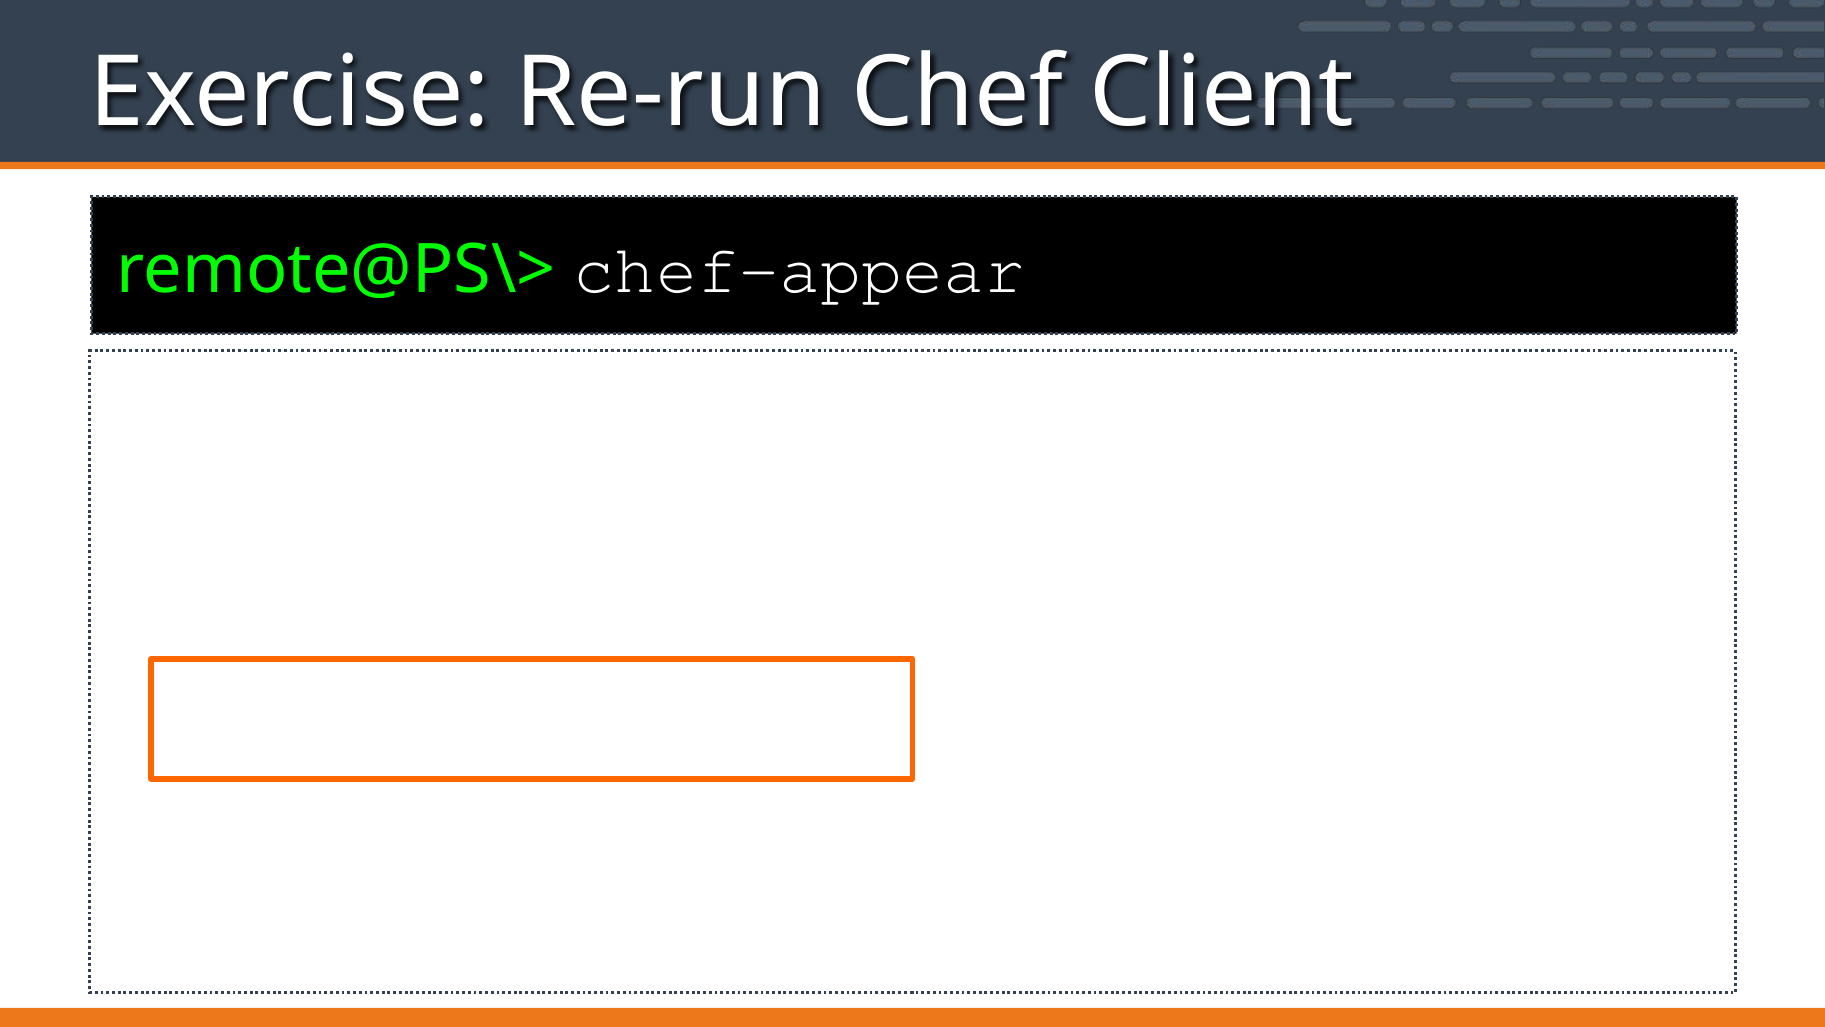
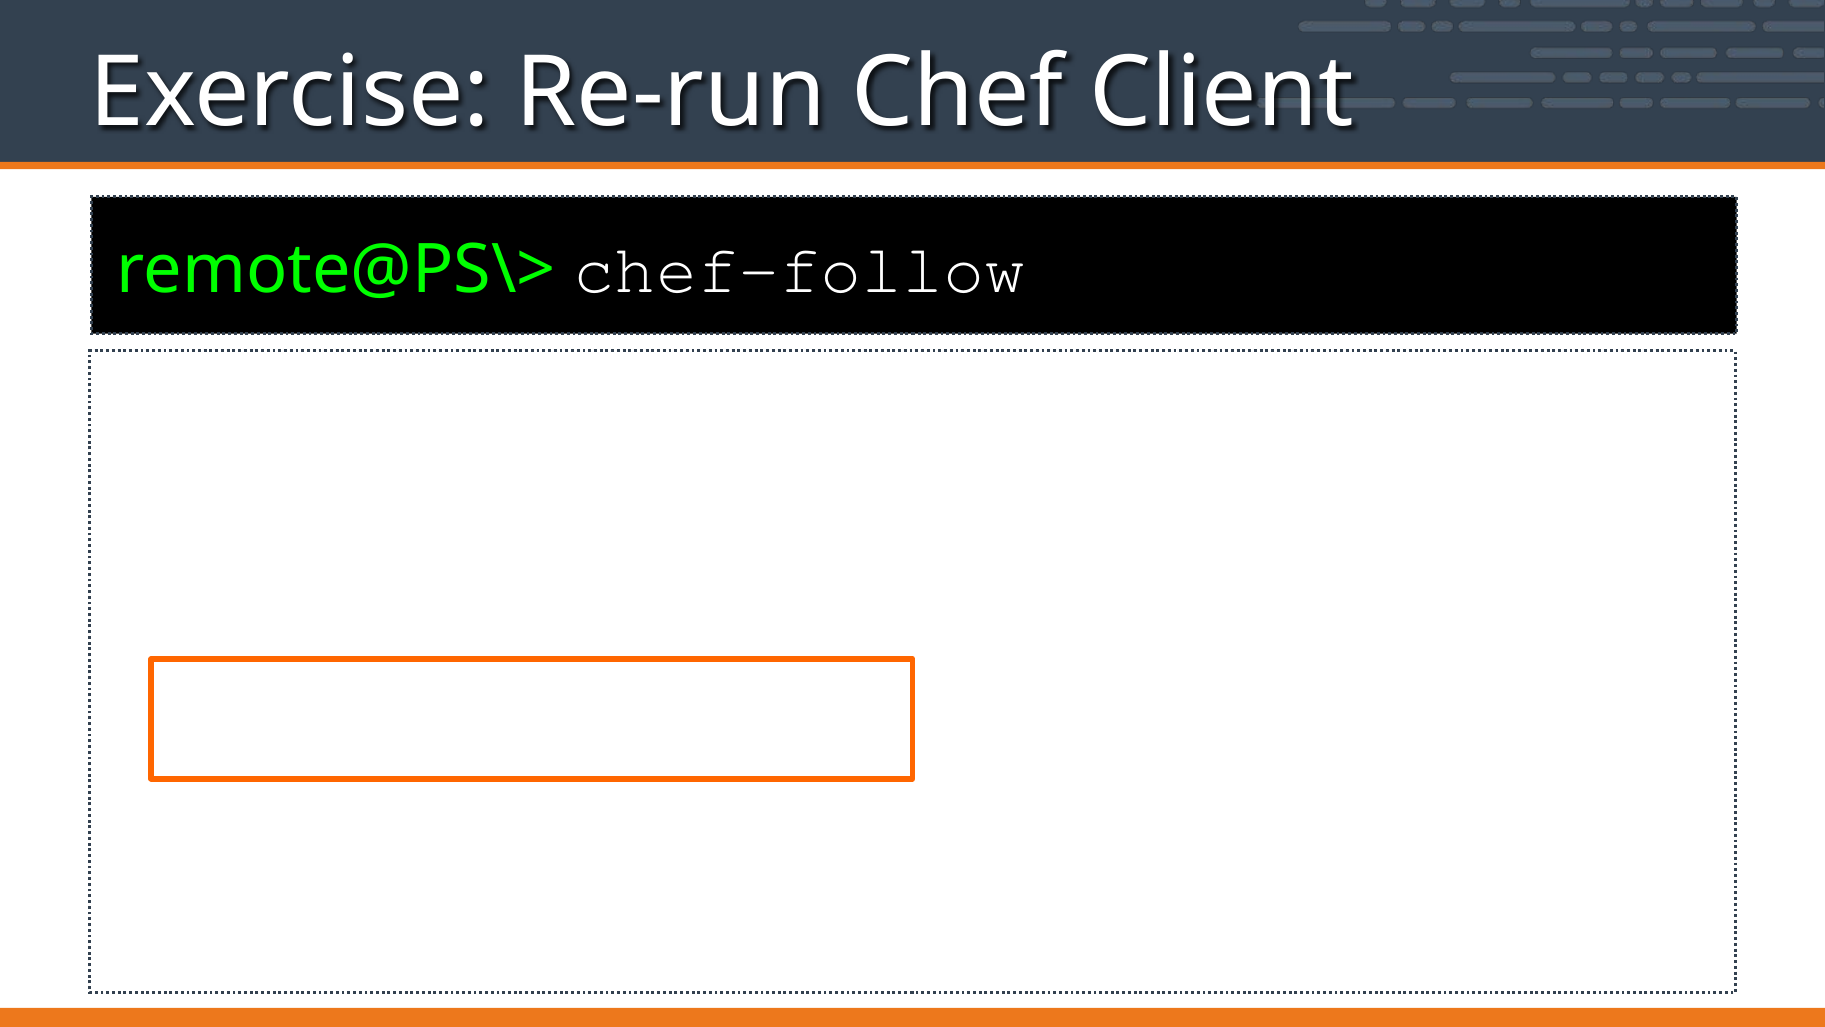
chef-appear: chef-appear -> chef-follow
